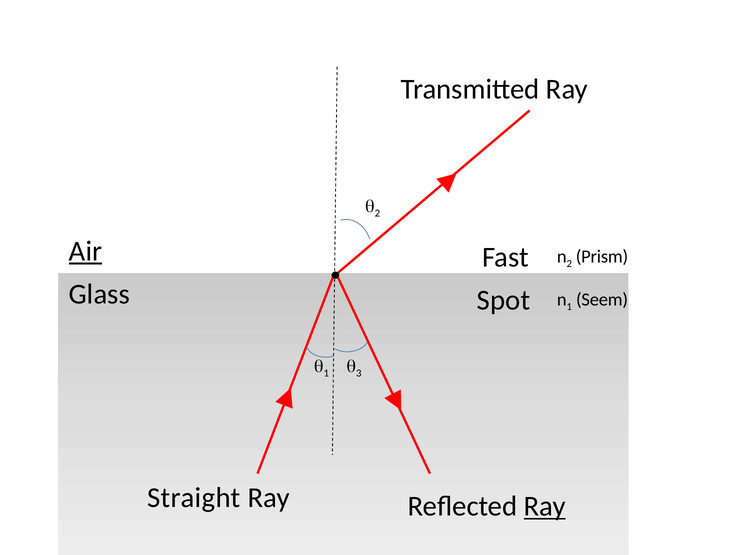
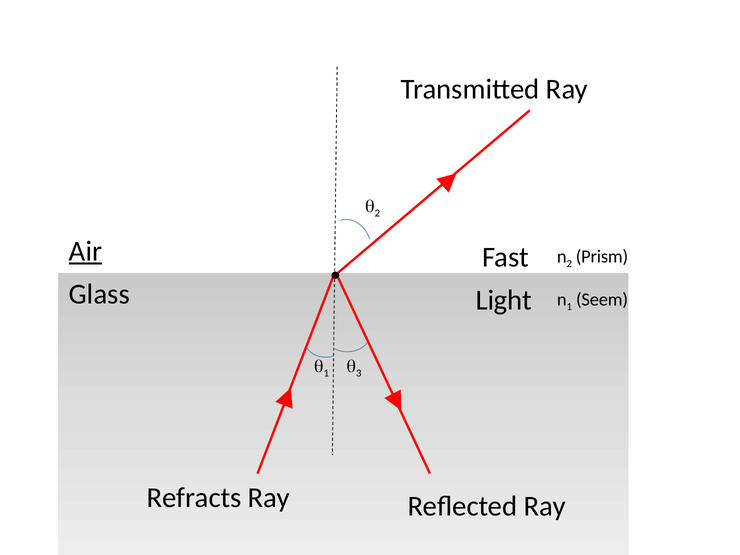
Spot: Spot -> Light
Straight: Straight -> Refracts
Ray at (545, 506) underline: present -> none
